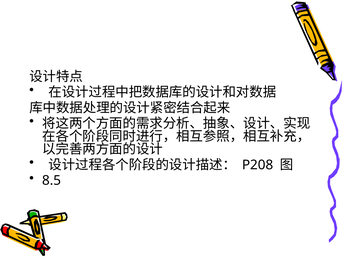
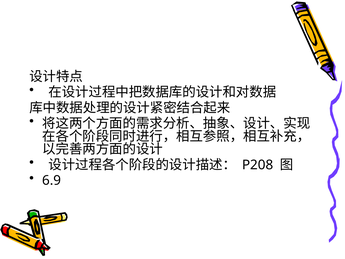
8.5: 8.5 -> 6.9
